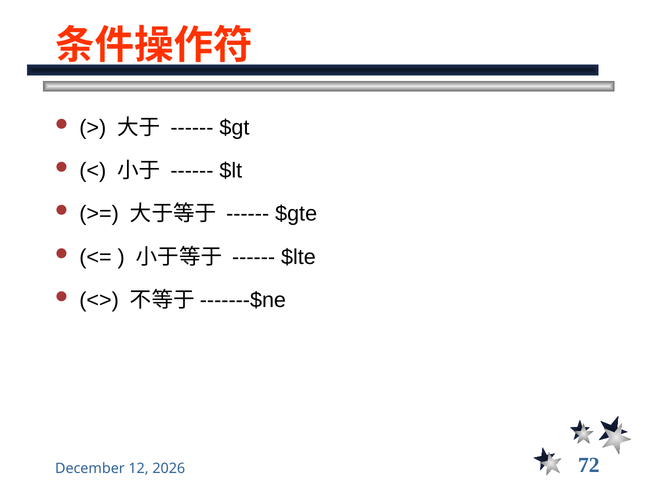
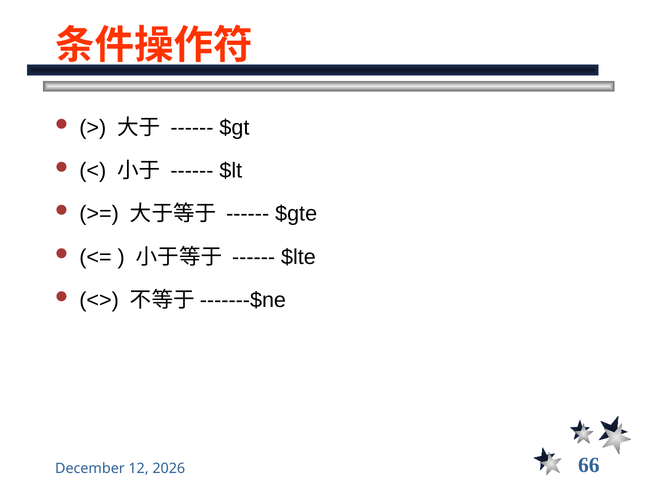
72: 72 -> 66
